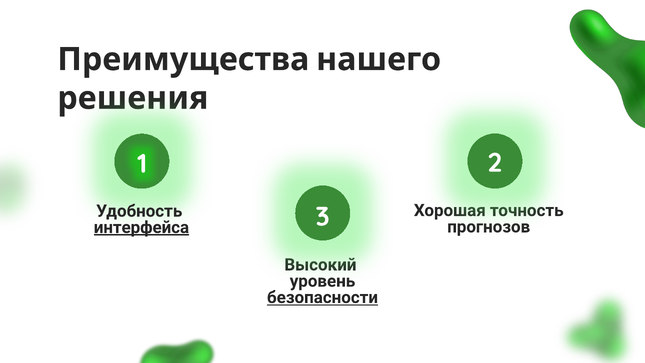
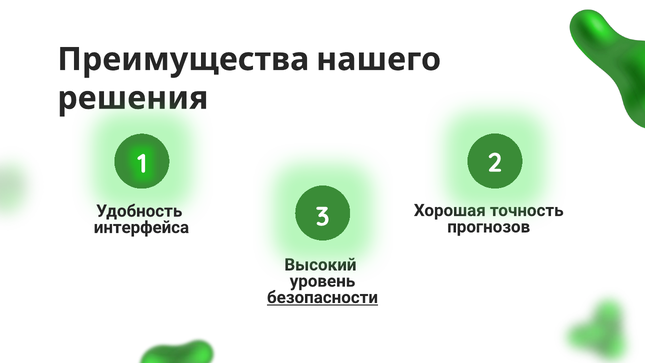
интерфейса underline: present -> none
